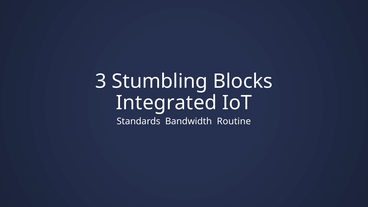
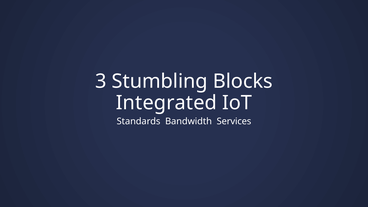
Routine: Routine -> Services
